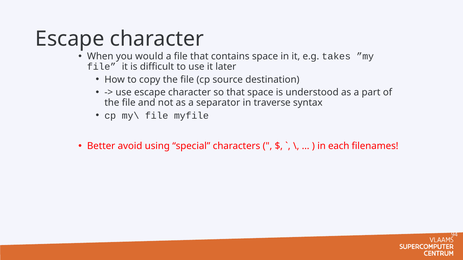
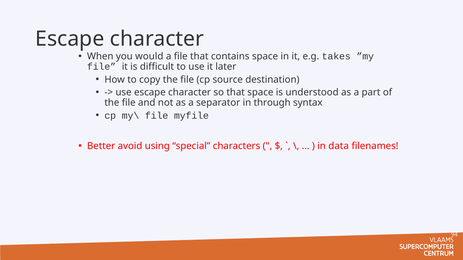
traverse: traverse -> through
each: each -> data
